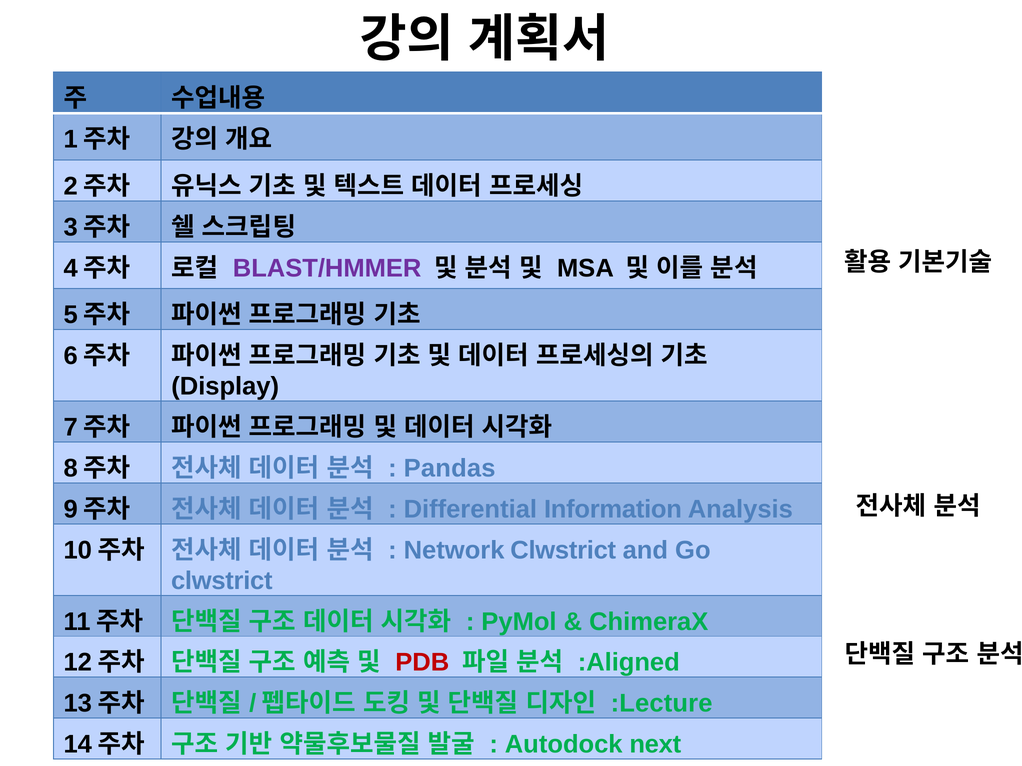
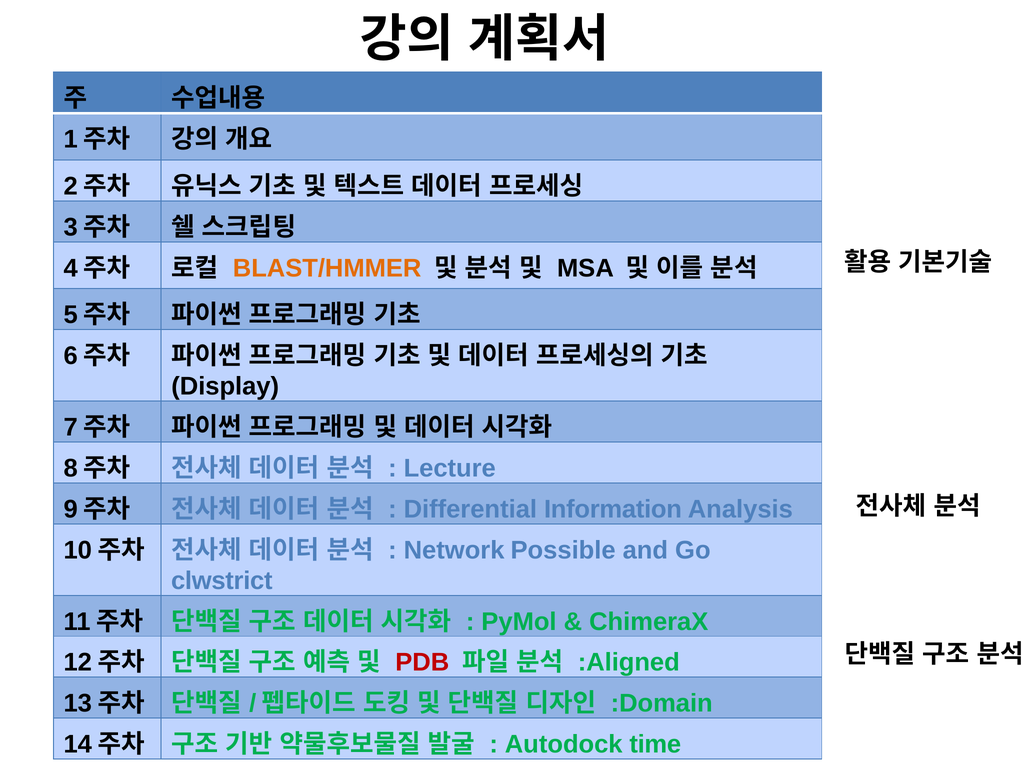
BLAST/HMMER colour: purple -> orange
Pandas: Pandas -> Lecture
Network Clwstrict: Clwstrict -> Possible
:Lecture: :Lecture -> :Domain
next: next -> time
